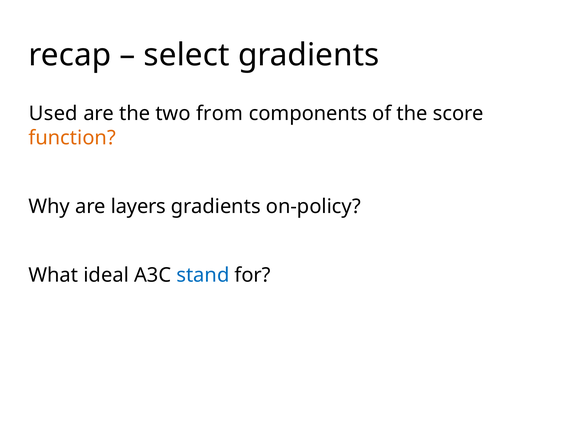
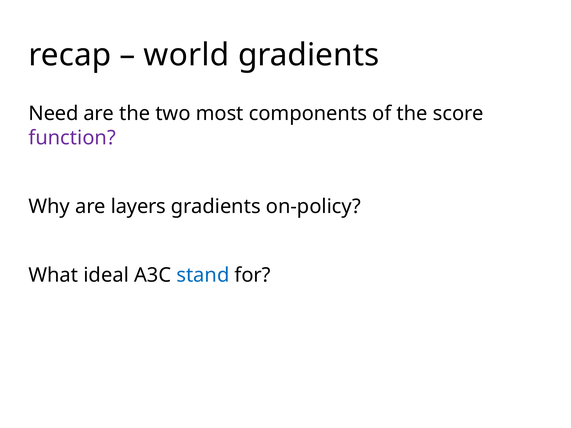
select: select -> world
Used: Used -> Need
from: from -> most
function colour: orange -> purple
